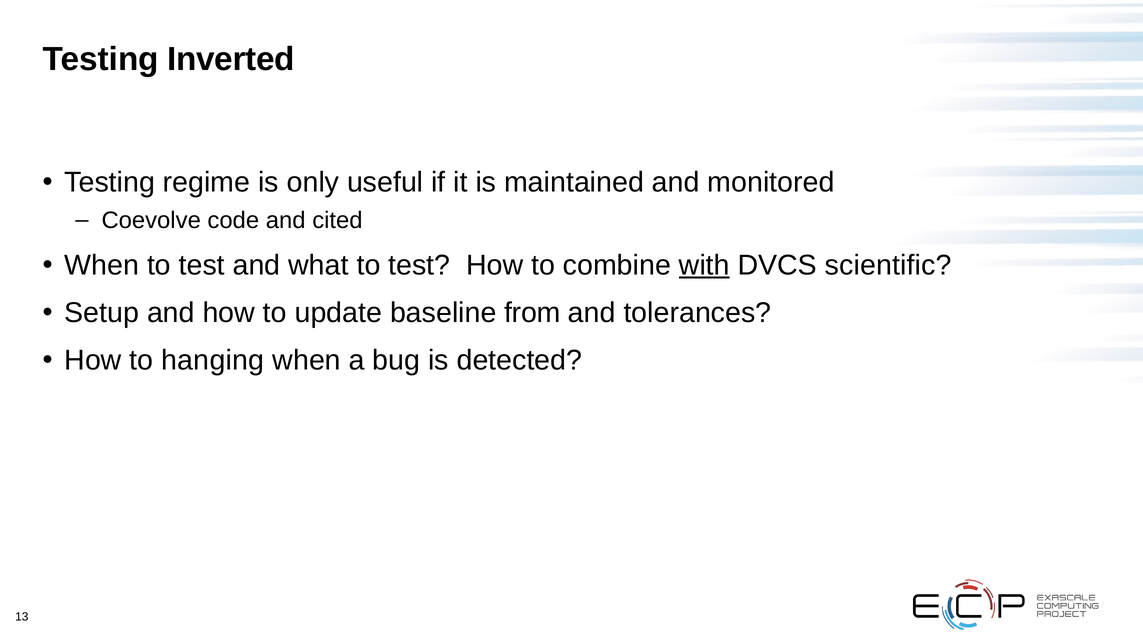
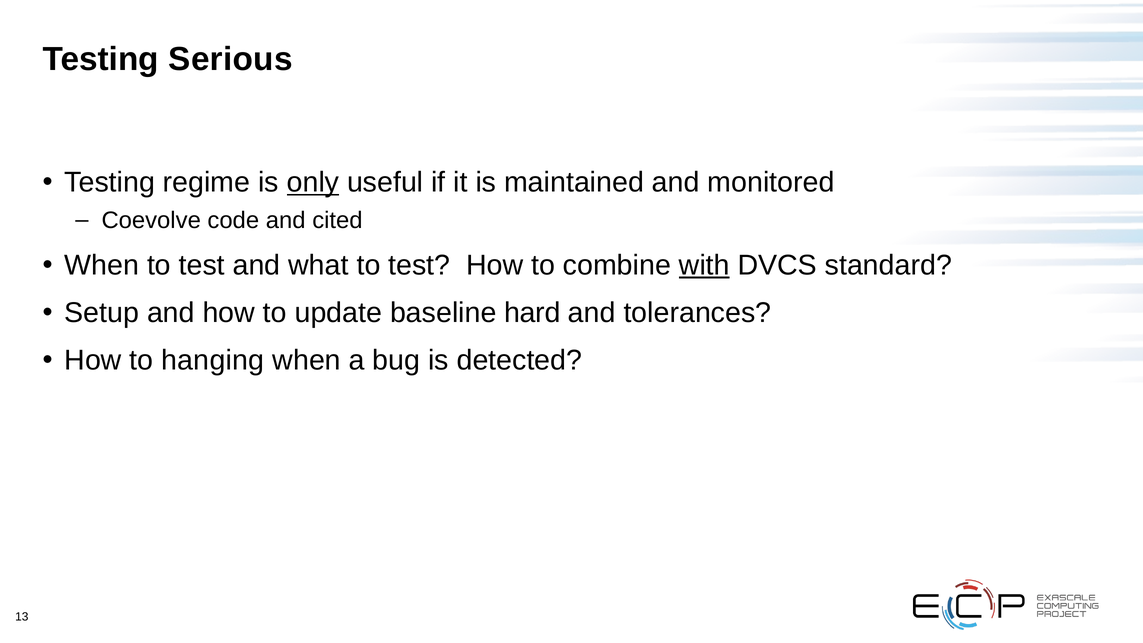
Inverted: Inverted -> Serious
only underline: none -> present
scientific: scientific -> standard
from: from -> hard
